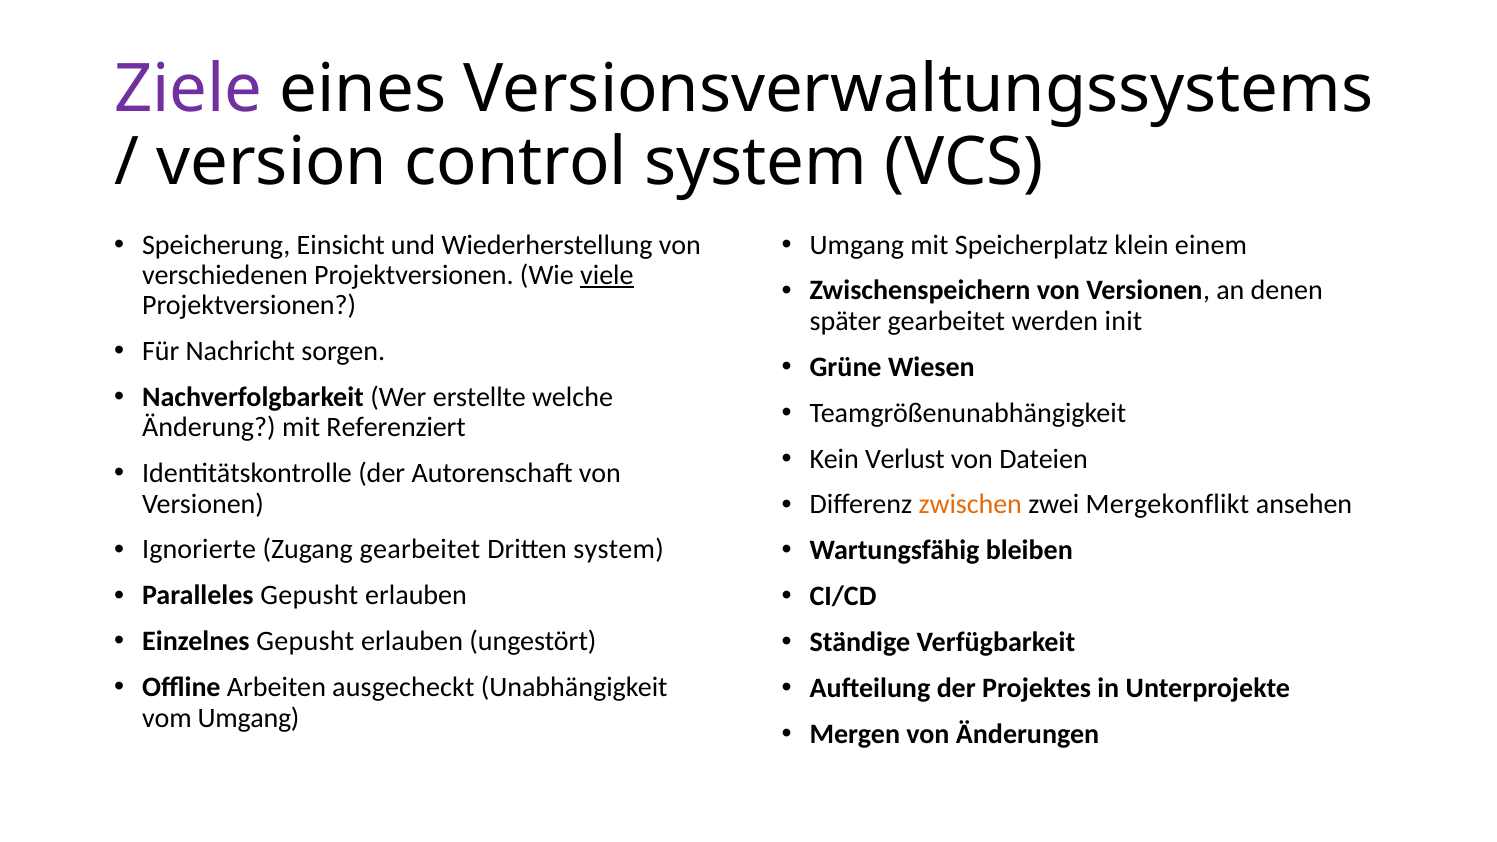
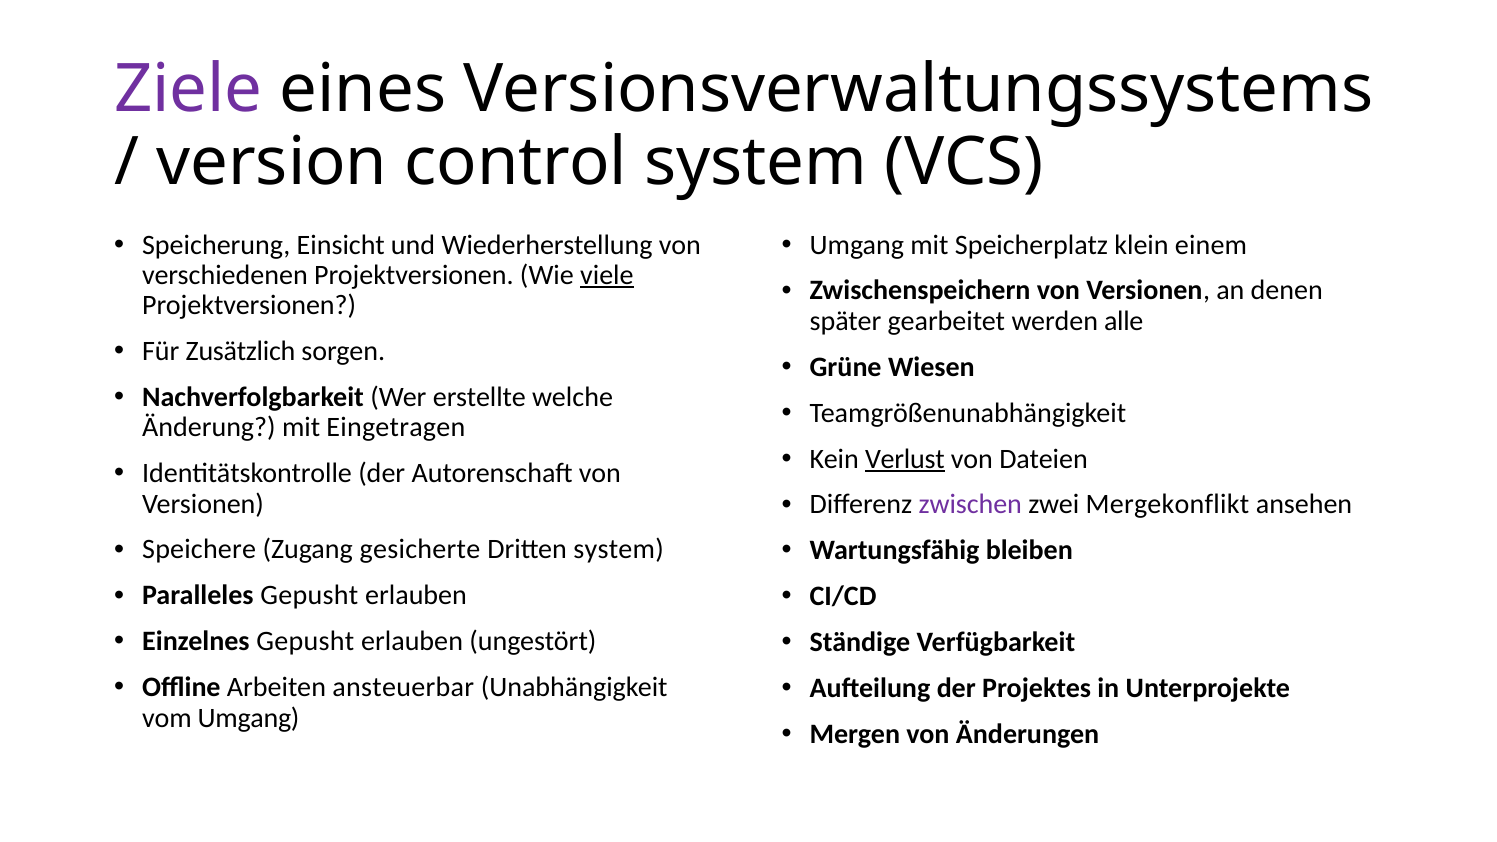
init: init -> alle
Nachricht: Nachricht -> Zusätzlich
Referenziert: Referenziert -> Eingetragen
Verlust underline: none -> present
zwischen colour: orange -> purple
Ignorierte: Ignorierte -> Speichere
Zugang gearbeitet: gearbeitet -> gesicherte
ausgecheckt: ausgecheckt -> ansteuerbar
